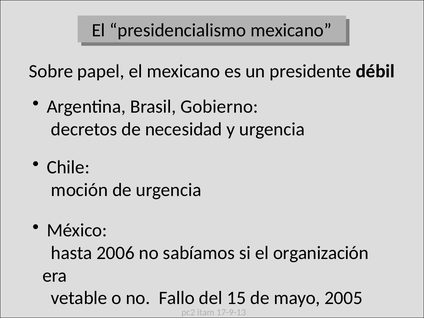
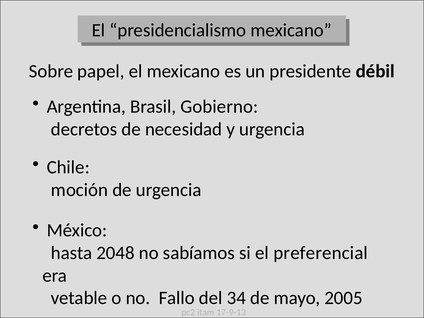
2006: 2006 -> 2048
organización: organización -> preferencial
15: 15 -> 34
